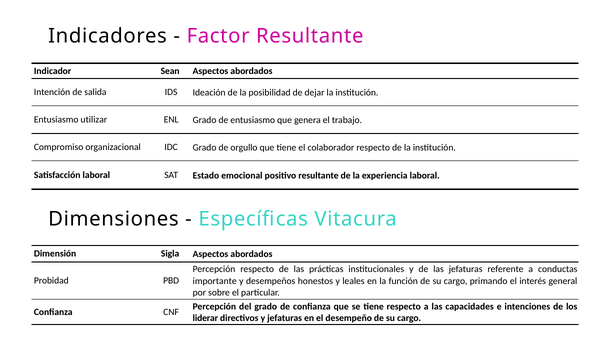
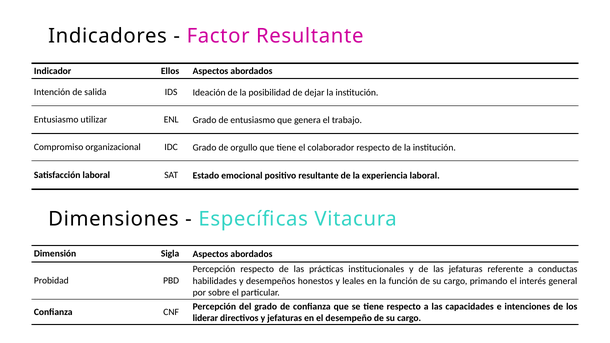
Sean: Sean -> Ellos
importante: importante -> habilidades
